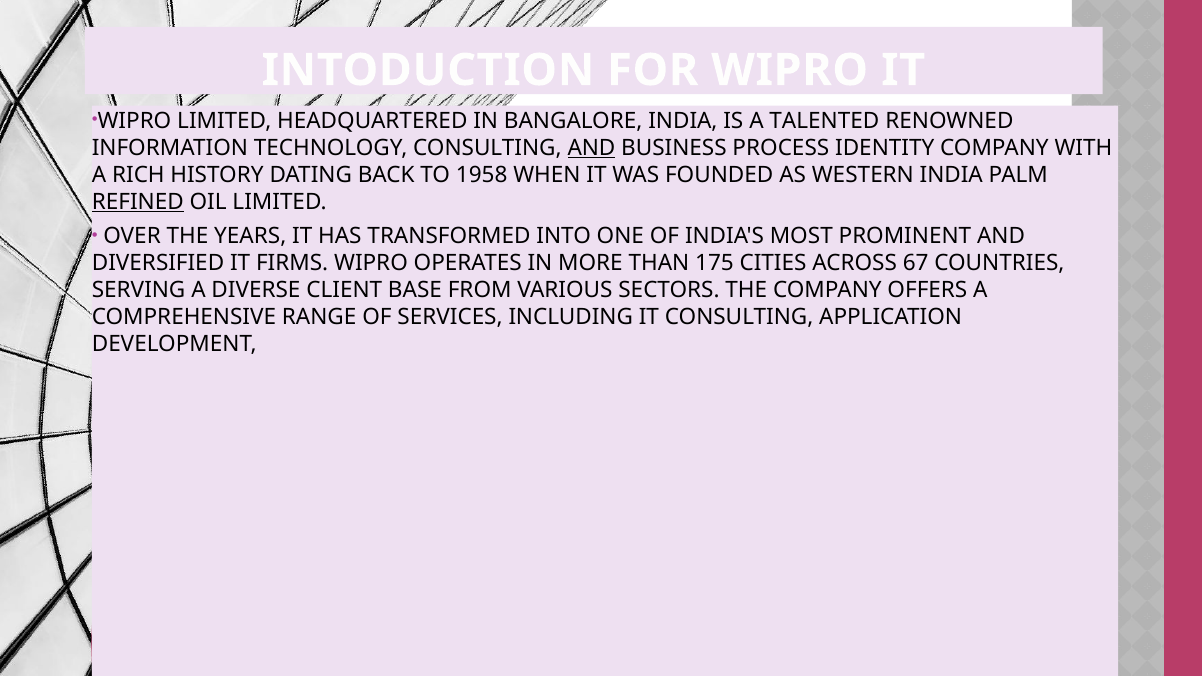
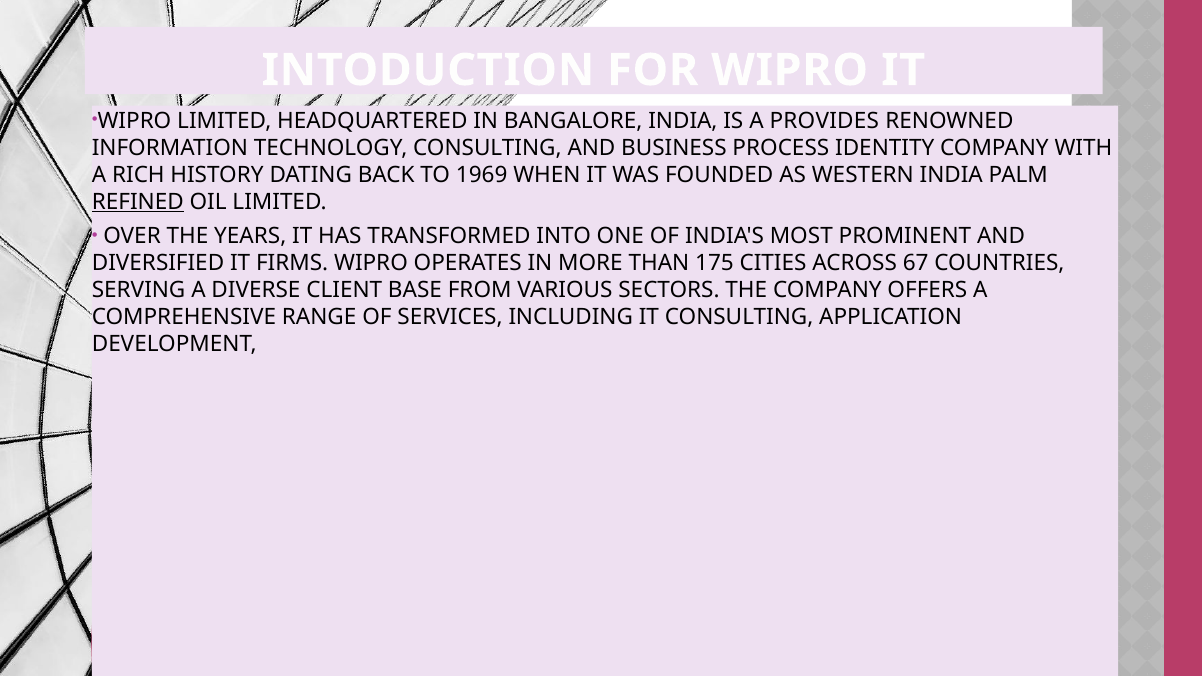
TALENTED: TALENTED -> PROVIDES
AND at (591, 148) underline: present -> none
1958: 1958 -> 1969
